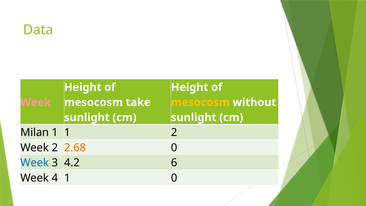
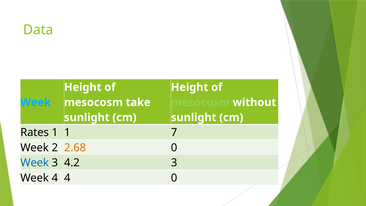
Week at (36, 102) colour: pink -> light blue
mesocosm at (200, 102) colour: yellow -> light green
Milan: Milan -> Rates
1 2: 2 -> 7
4.2 6: 6 -> 3
4 1: 1 -> 4
